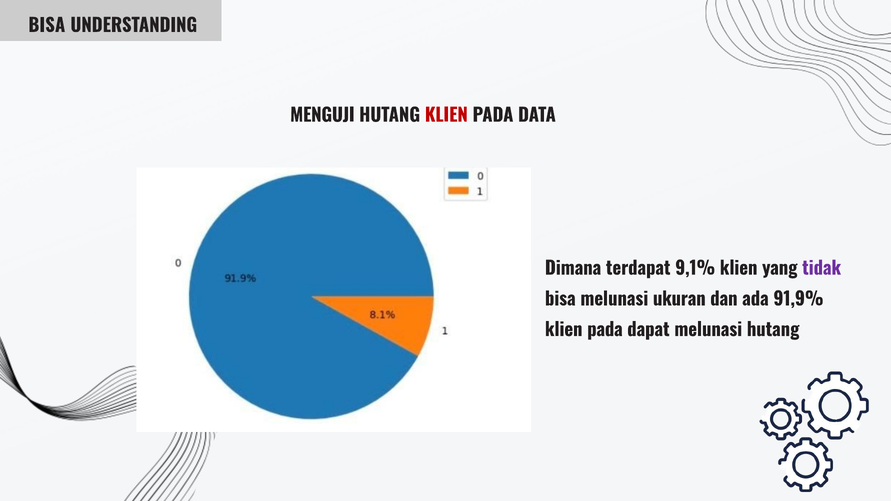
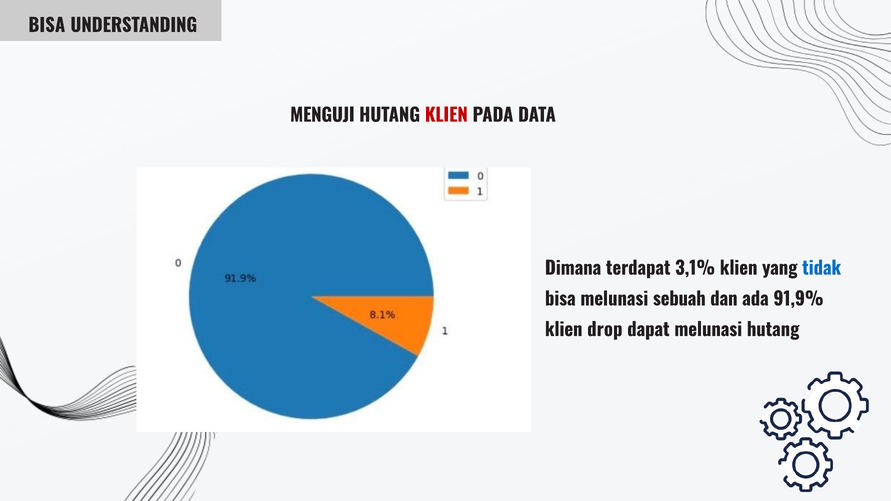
9,1%: 9,1% -> 3,1%
tidak colour: purple -> blue
ukuran: ukuran -> sebuah
pada at (605, 330): pada -> drop
